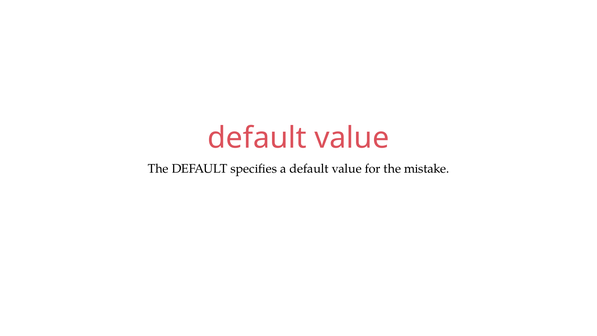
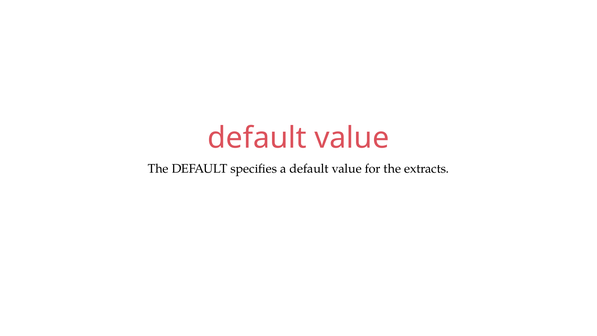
mistake: mistake -> extracts
